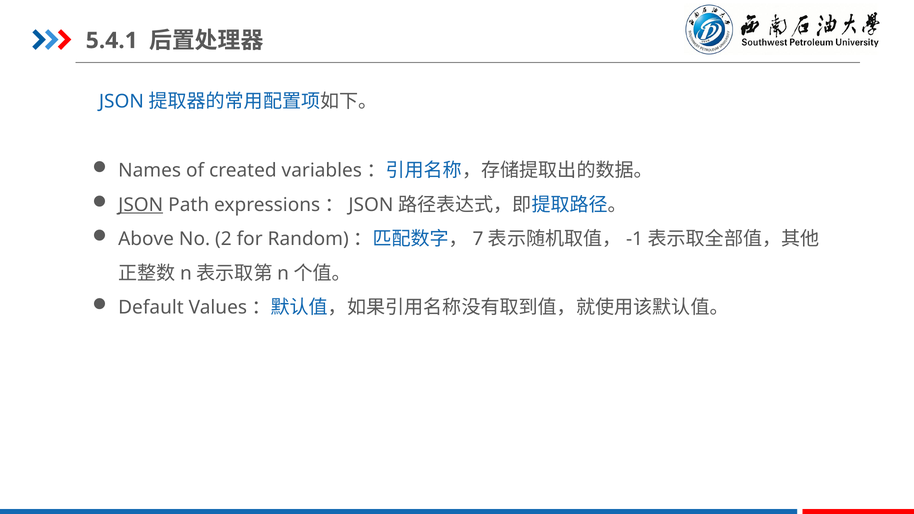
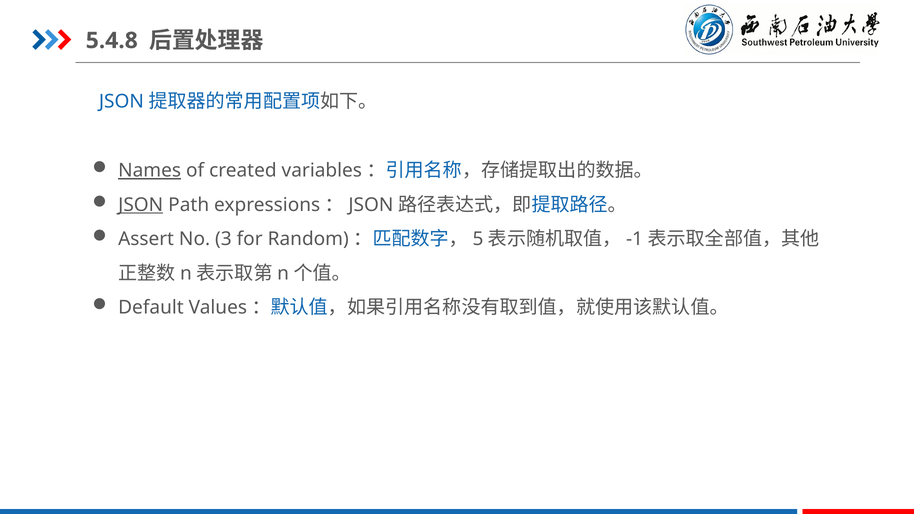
5.4.1: 5.4.1 -> 5.4.8
Names underline: none -> present
Above: Above -> Assert
2: 2 -> 3
7: 7 -> 5
